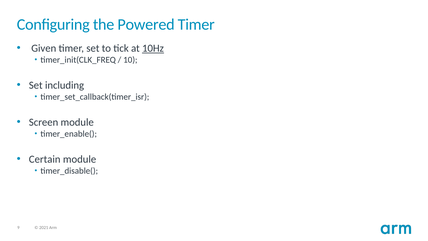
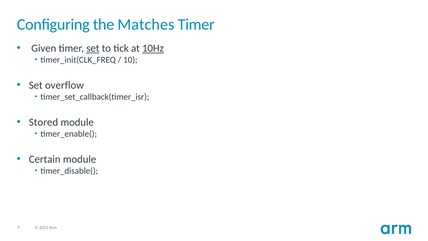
Powered: Powered -> Matches
set at (93, 48) underline: none -> present
including: including -> overflow
Screen: Screen -> Stored
